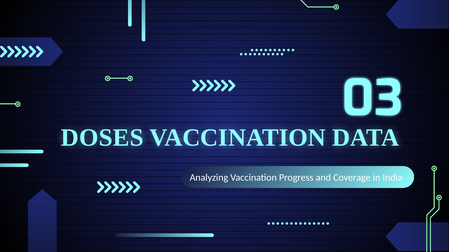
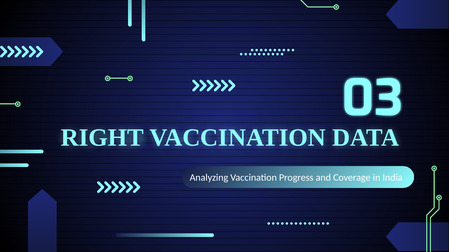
DOSES: DOSES -> RIGHT
